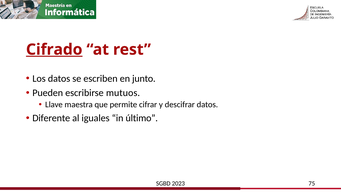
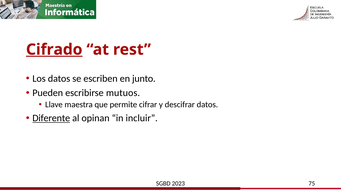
Diferente underline: none -> present
iguales: iguales -> opinan
último: último -> incluir
